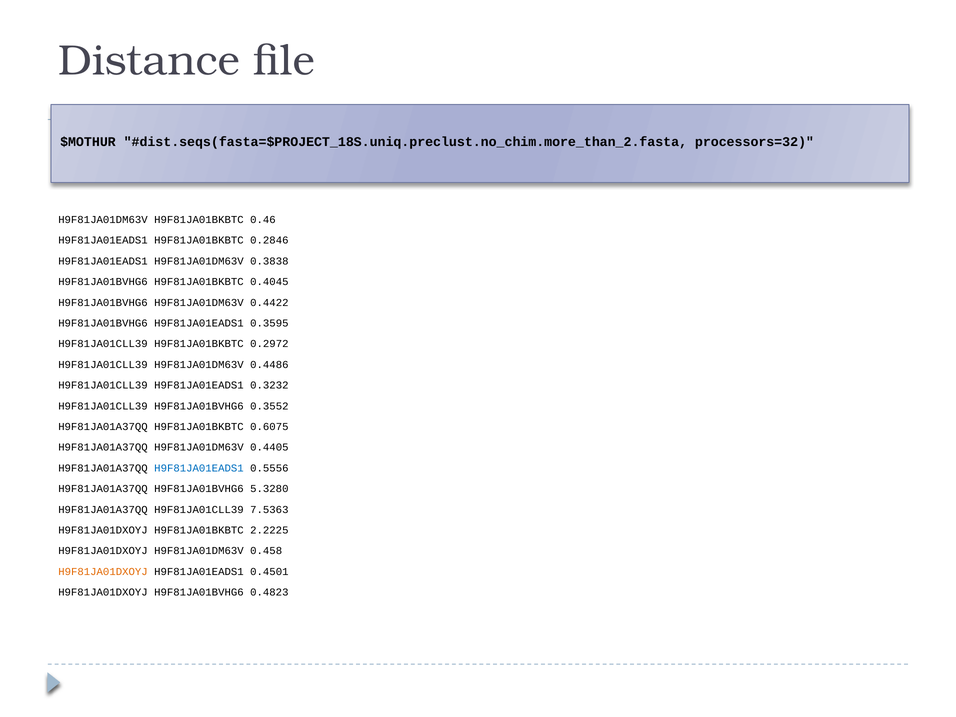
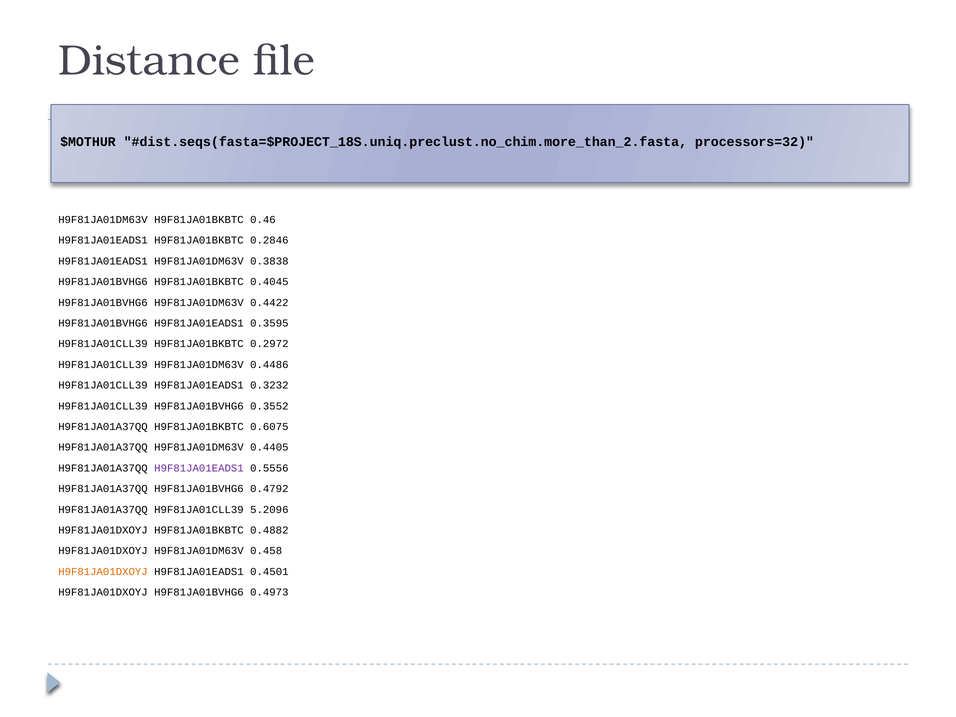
H9F81JA01EADS1 at (199, 468) colour: blue -> purple
5.3280: 5.3280 -> 0.4792
7.5363: 7.5363 -> 5.2096
2.2225: 2.2225 -> 0.4882
0.4823: 0.4823 -> 0.4973
